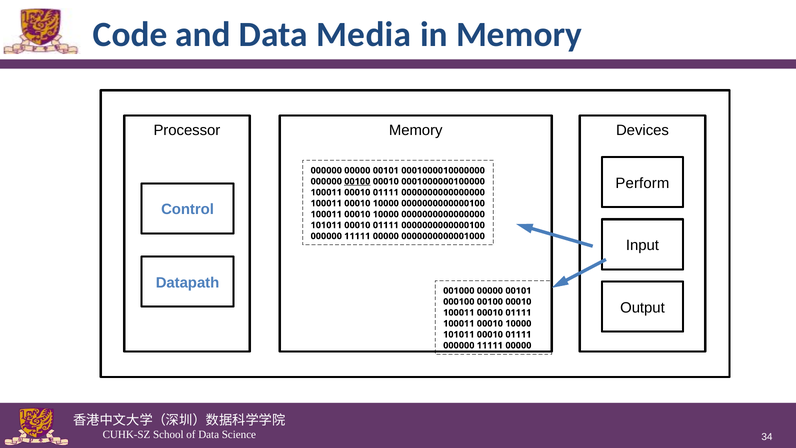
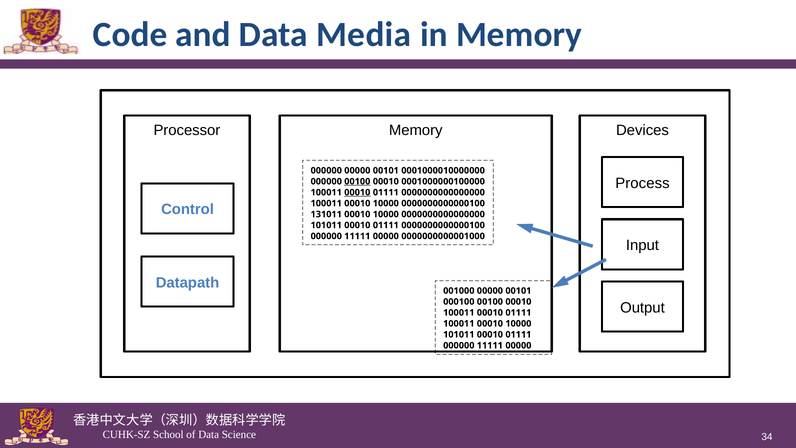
Perform: Perform -> Process
00010 at (357, 192) underline: none -> present
100011 at (326, 214): 100011 -> 131011
